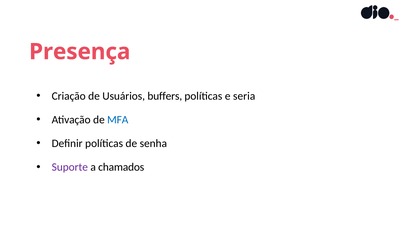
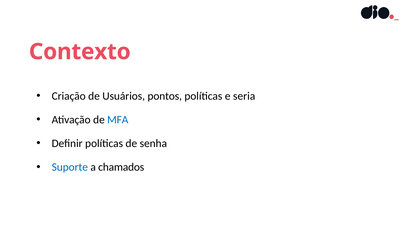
Presença: Presença -> Contexto
buffers: buffers -> pontos
Suporte colour: purple -> blue
